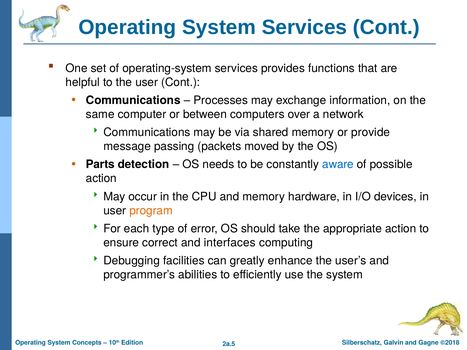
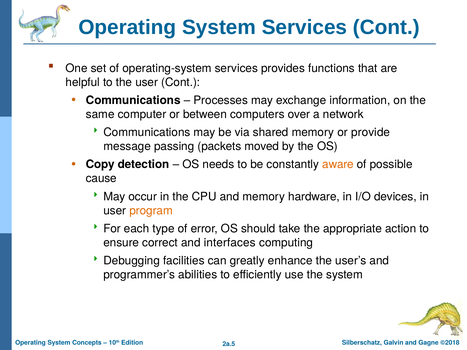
Parts: Parts -> Copy
aware colour: blue -> orange
action at (101, 179): action -> cause
